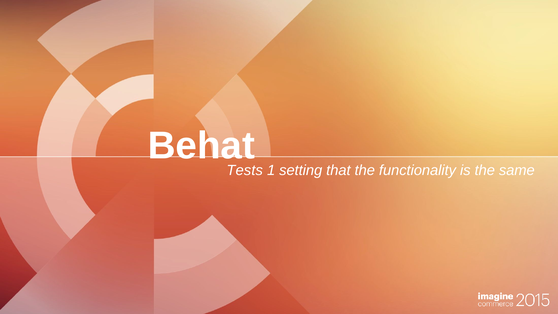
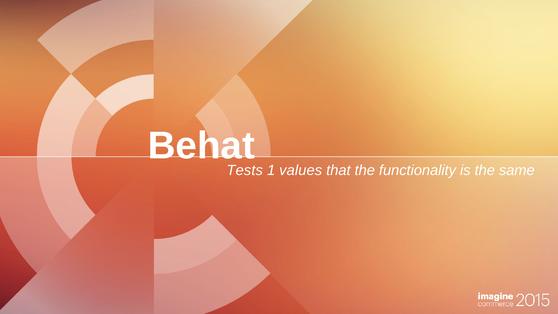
setting: setting -> values
